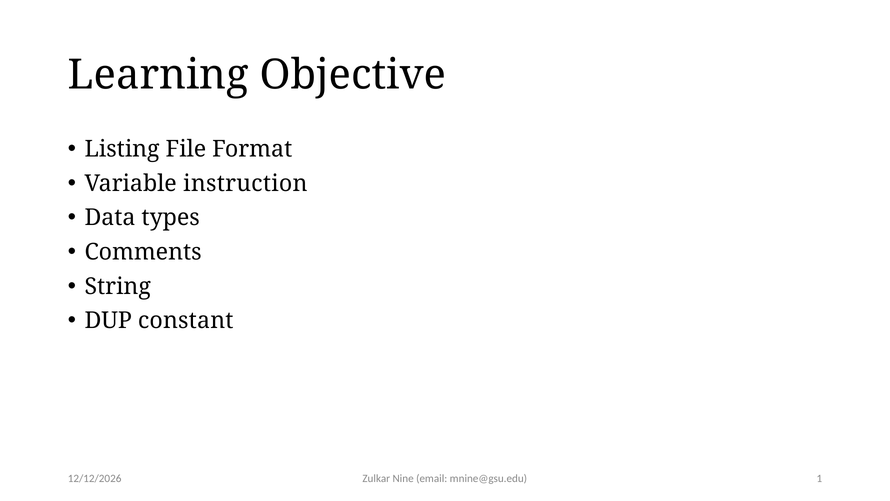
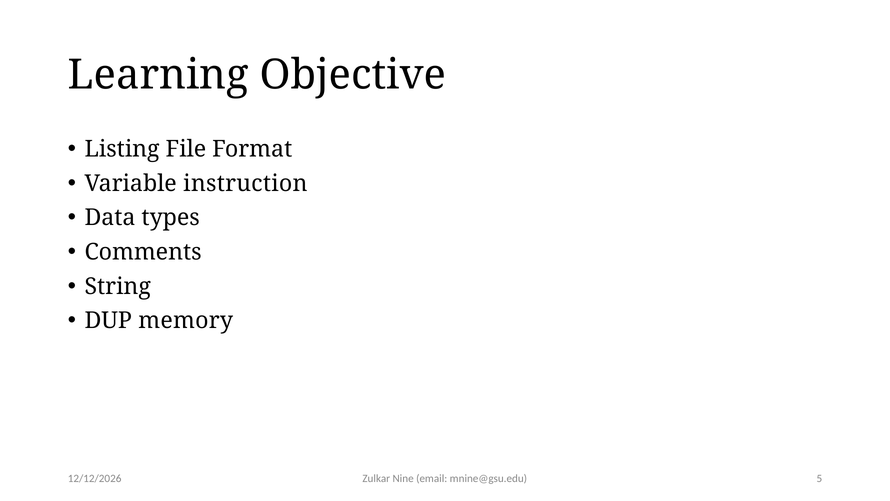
constant: constant -> memory
1: 1 -> 5
